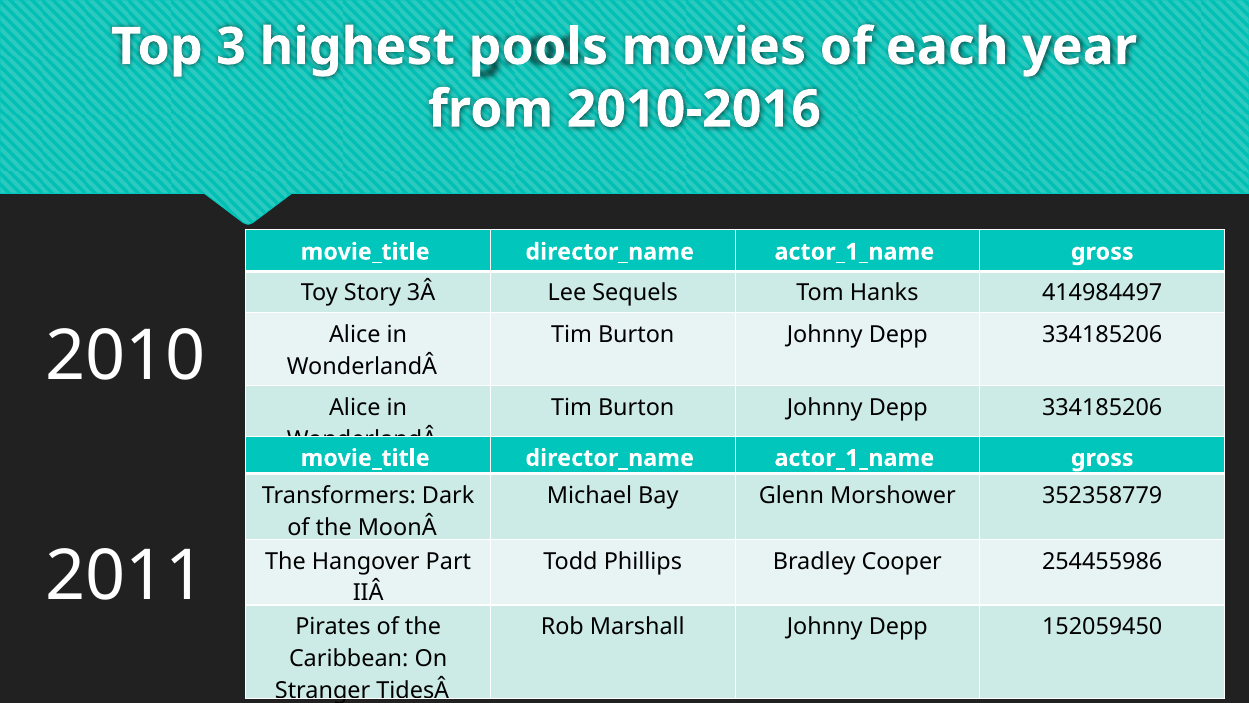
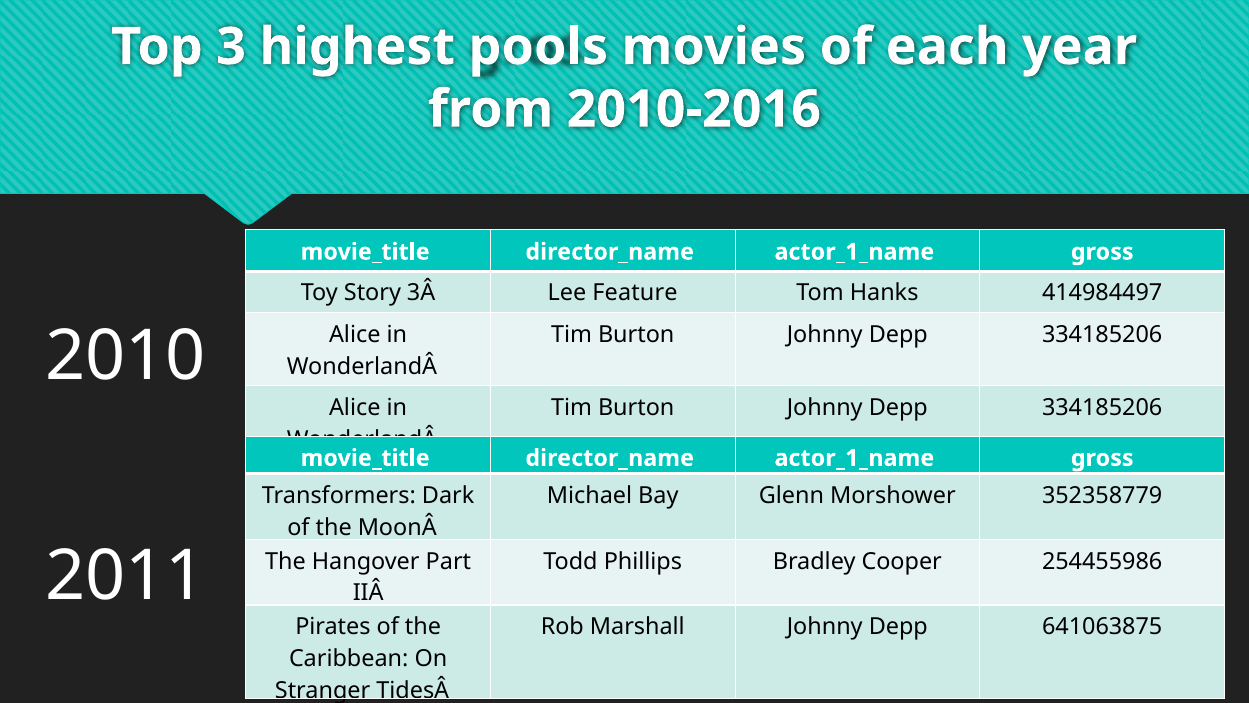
Sequels: Sequels -> Feature
152059450: 152059450 -> 641063875
